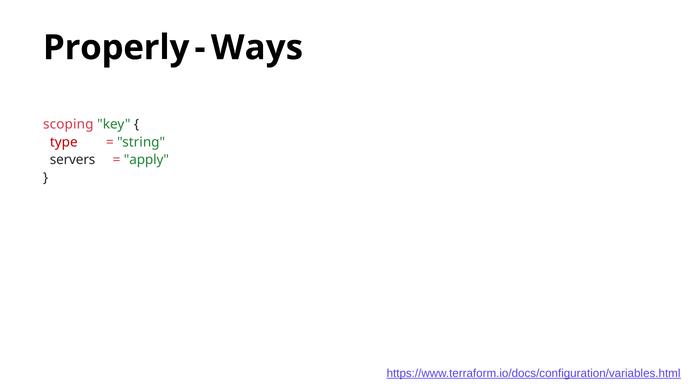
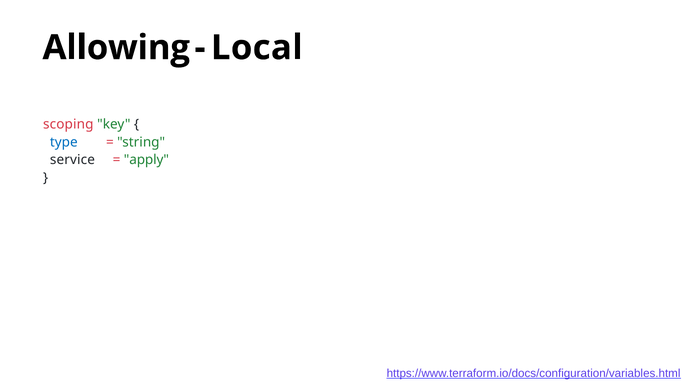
Properly: Properly -> Allowing
Ways: Ways -> Local
type colour: red -> blue
servers: servers -> service
